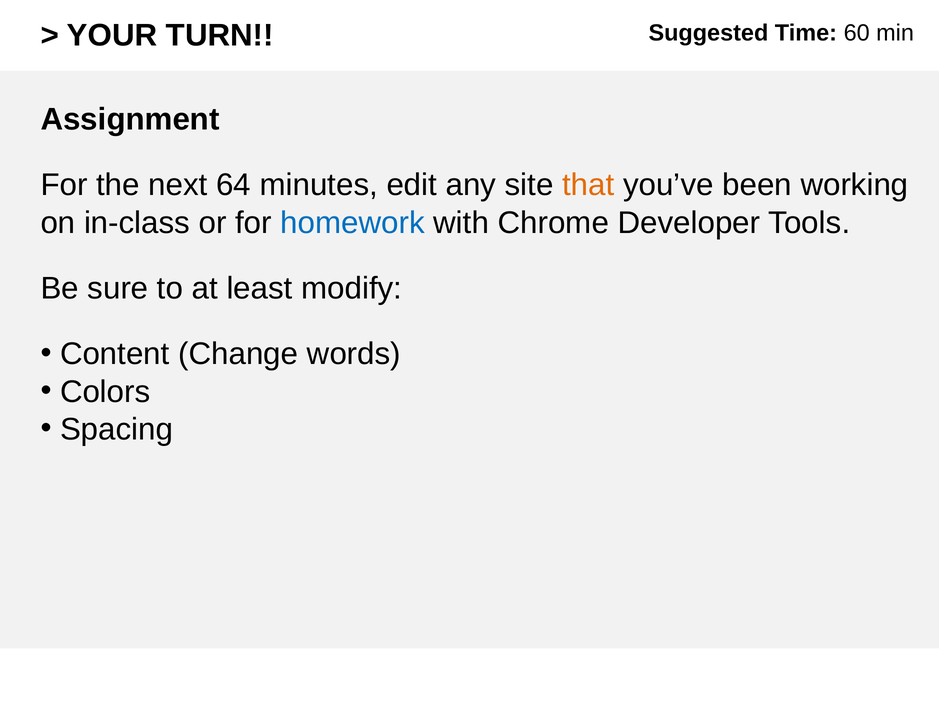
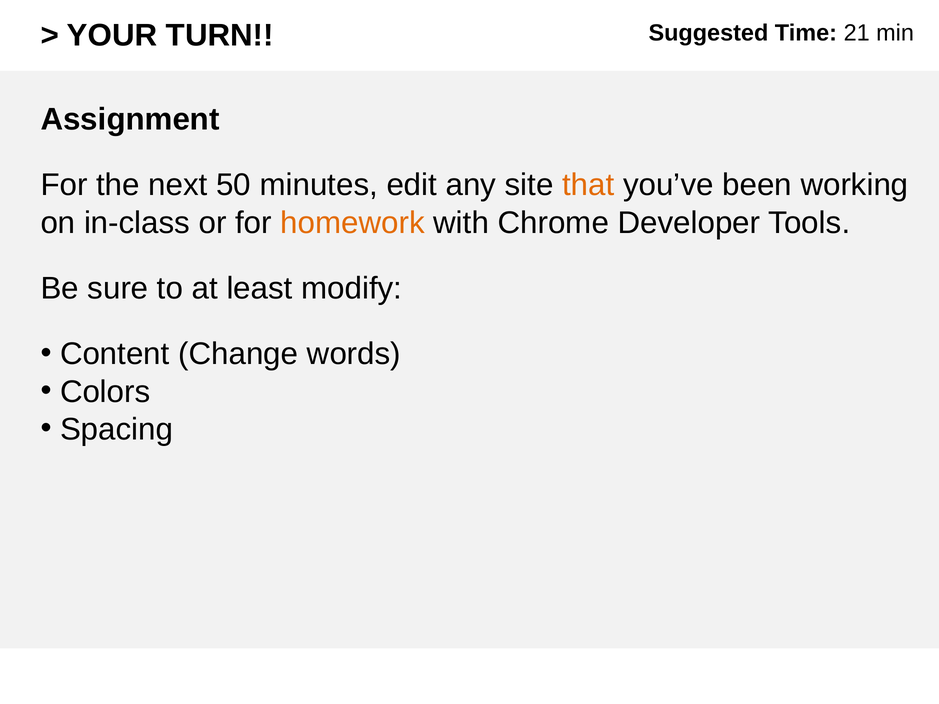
60: 60 -> 21
64: 64 -> 50
homework colour: blue -> orange
